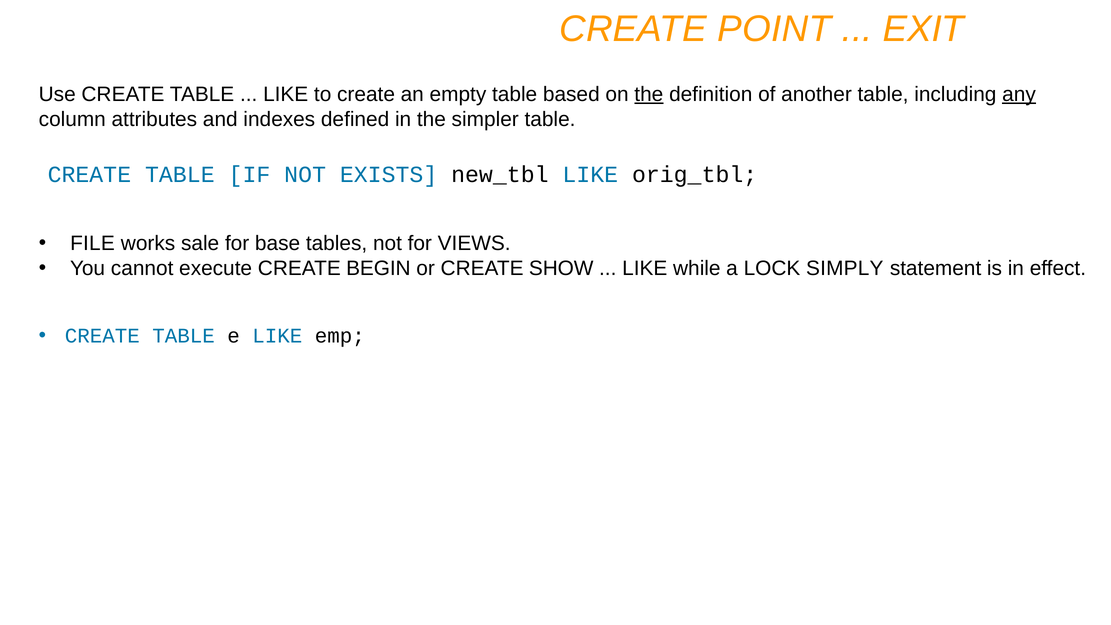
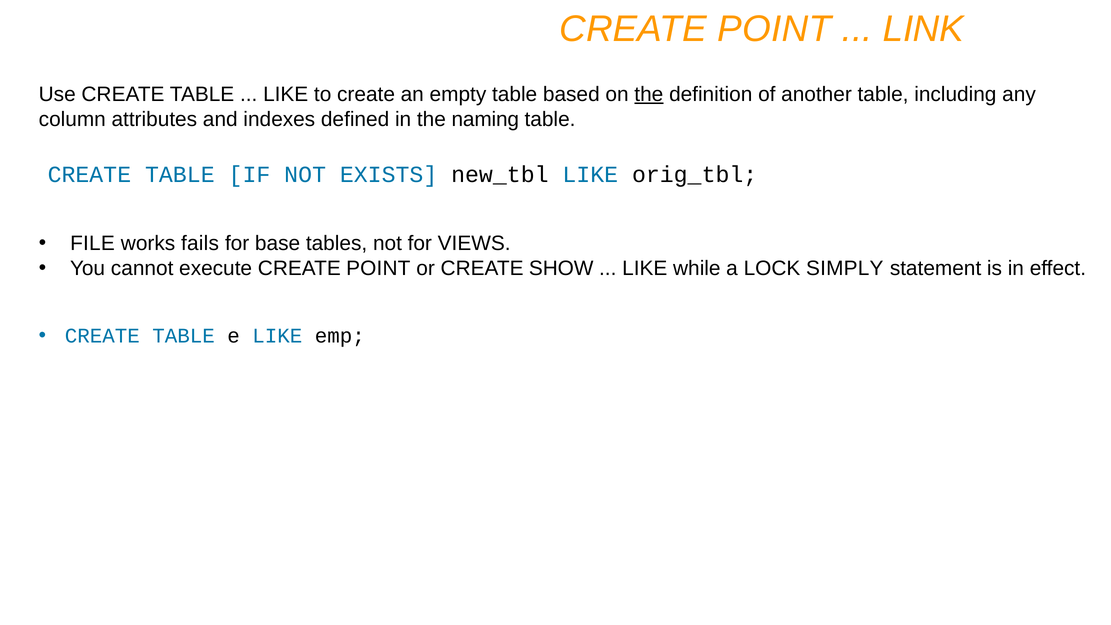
EXIT: EXIT -> LINK
any underline: present -> none
simpler: simpler -> naming
sale: sale -> fails
execute CREATE BEGIN: BEGIN -> POINT
